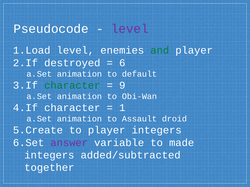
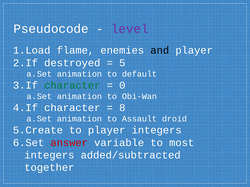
level at (75, 50): level -> flame
and colour: green -> black
6: 6 -> 5
9: 9 -> 0
1: 1 -> 8
answer colour: purple -> red
made: made -> most
